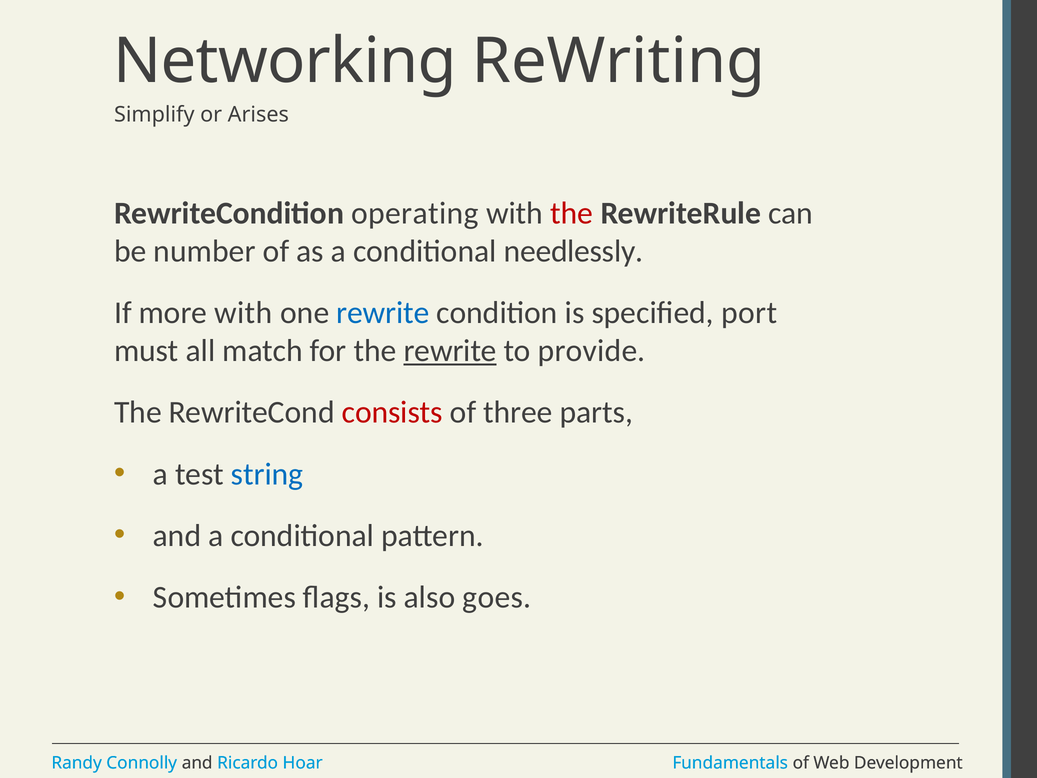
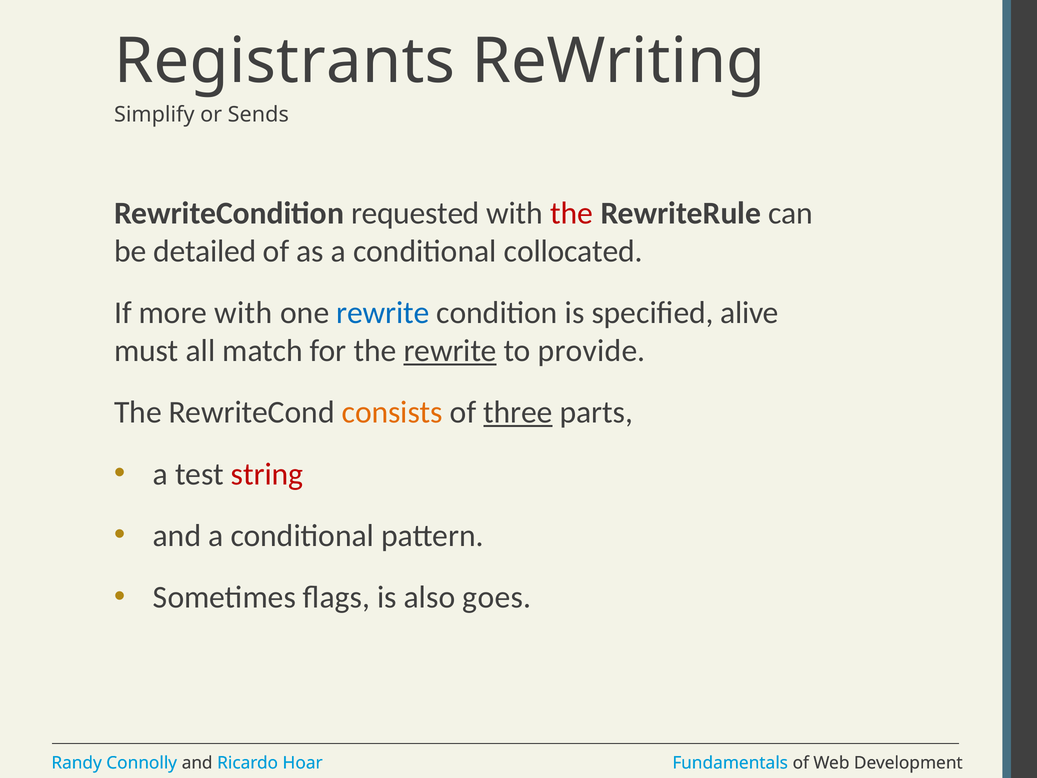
Networking: Networking -> Registrants
Arises: Arises -> Sends
operating: operating -> requested
number: number -> detailed
needlessly: needlessly -> collocated
port: port -> alive
consists colour: red -> orange
three underline: none -> present
string colour: blue -> red
